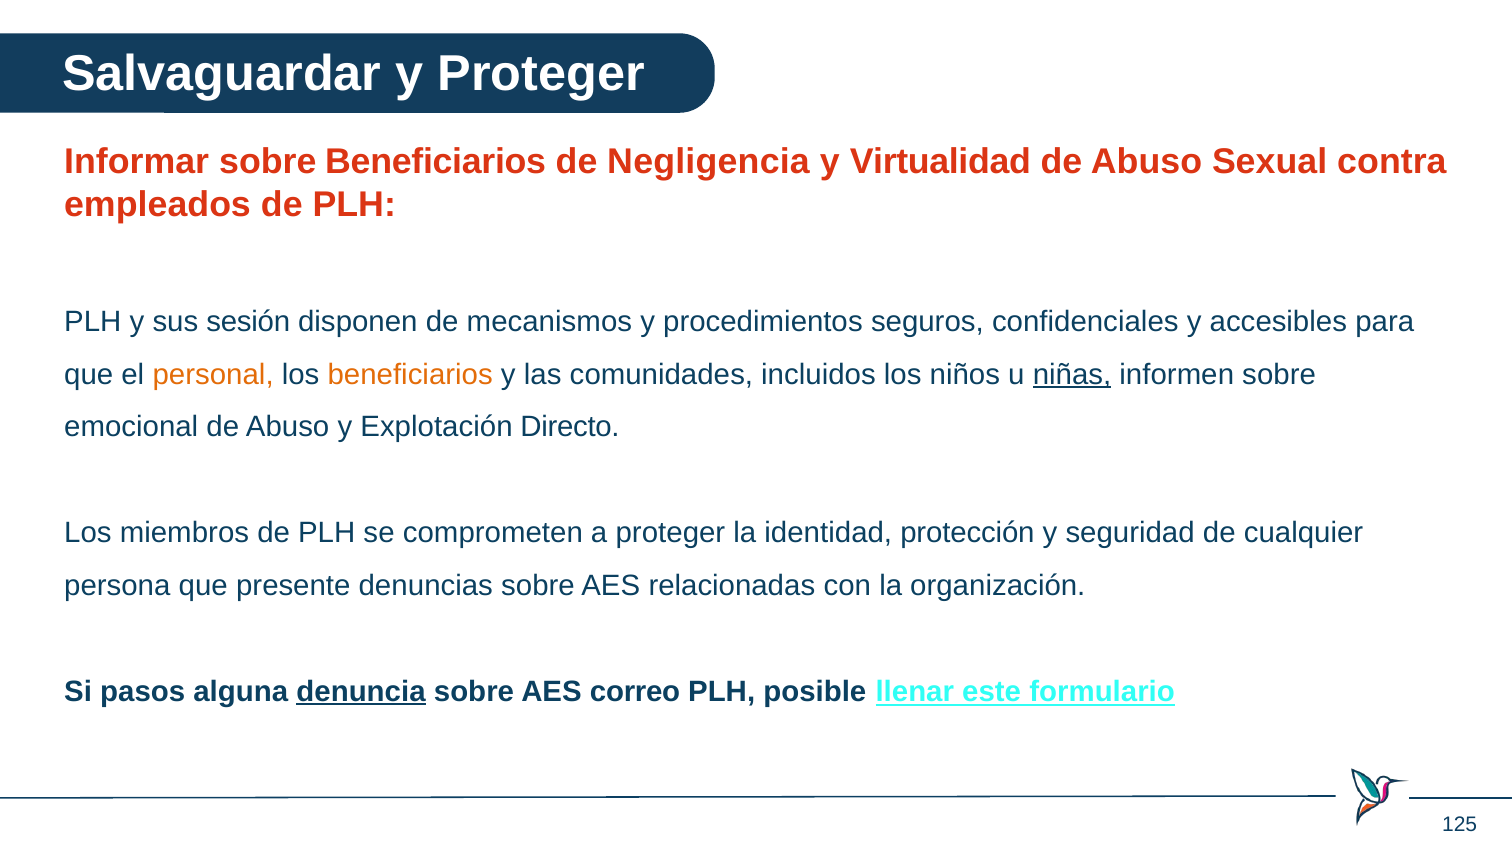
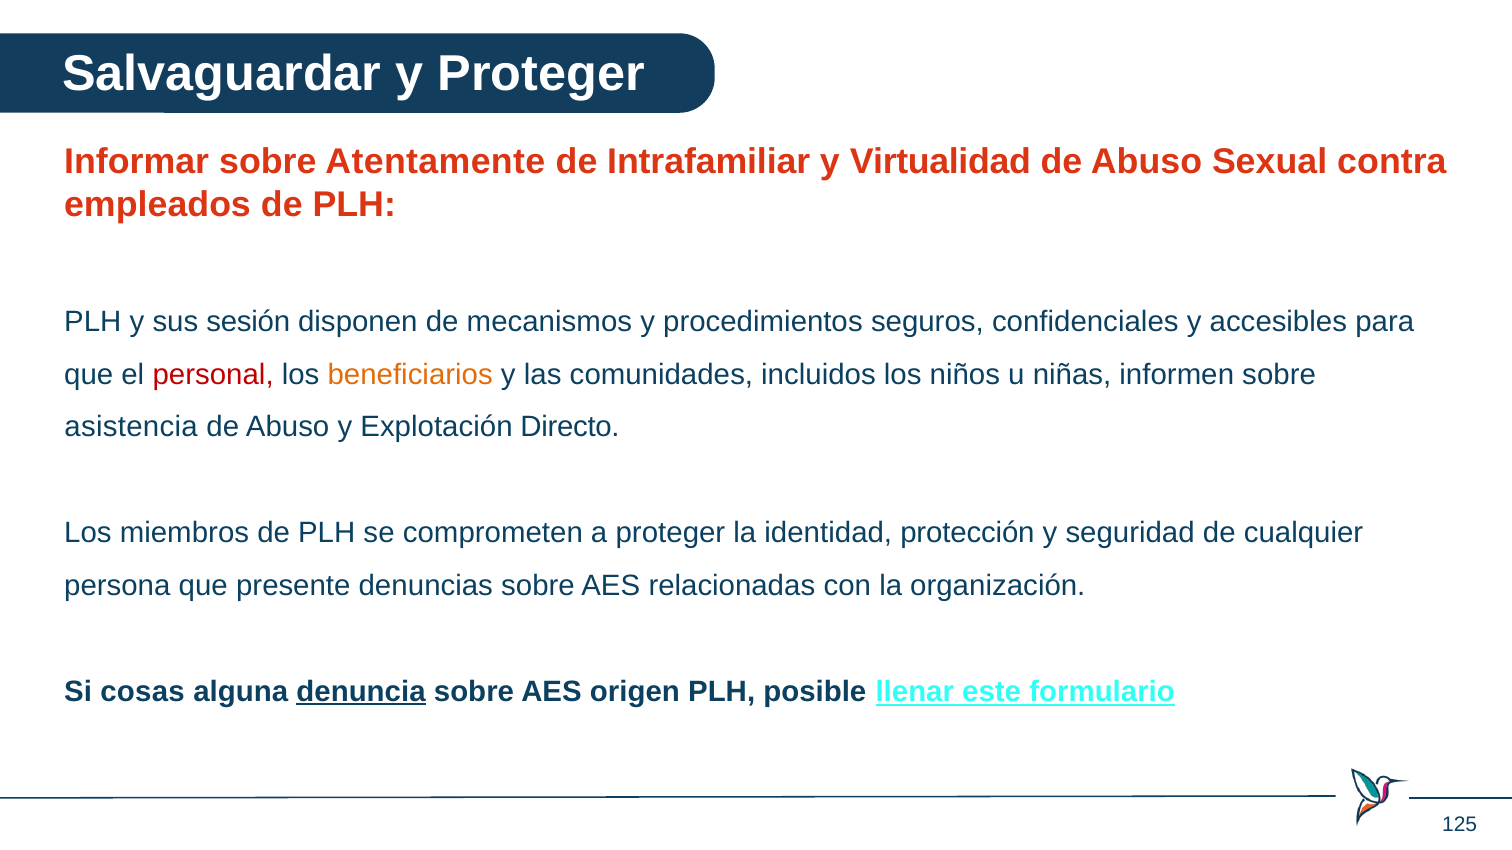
sobre Beneficiarios: Beneficiarios -> Atentamente
Negligencia: Negligencia -> Intrafamiliar
personal colour: orange -> red
niñas underline: present -> none
emocional: emocional -> asistencia
pasos: pasos -> cosas
correo: correo -> origen
